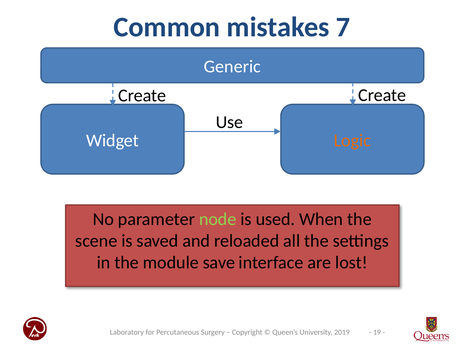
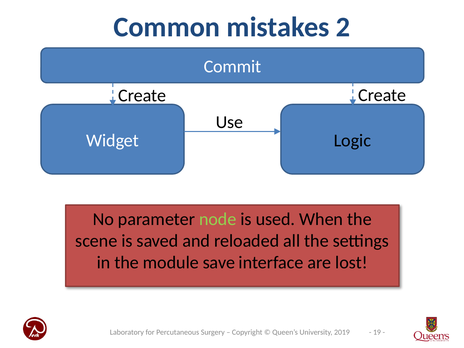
7: 7 -> 2
Generic: Generic -> Commit
Logic colour: orange -> black
